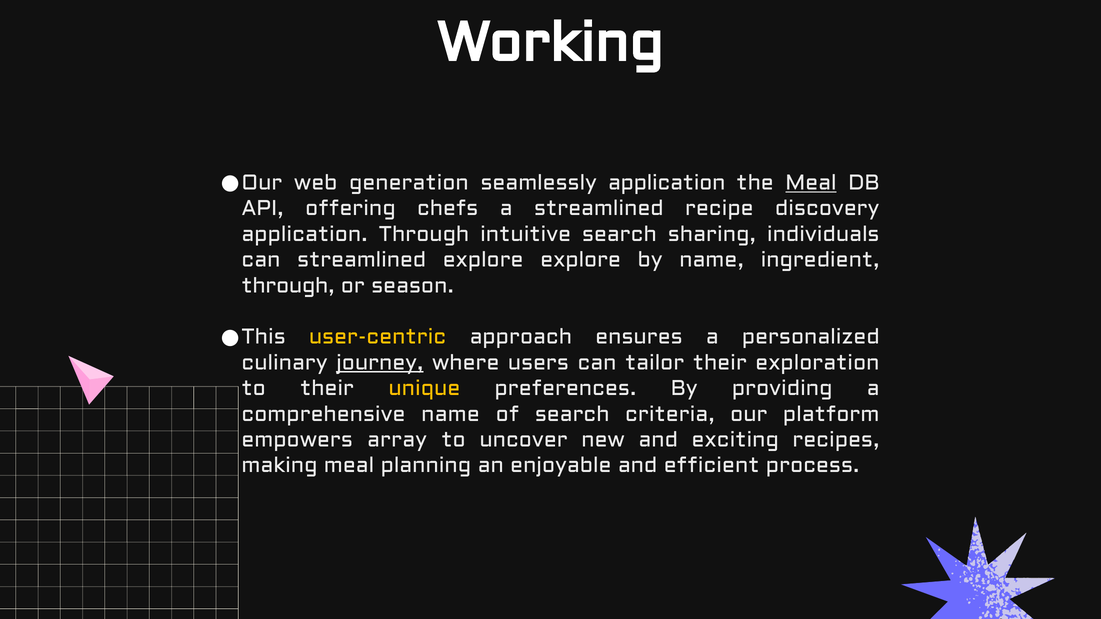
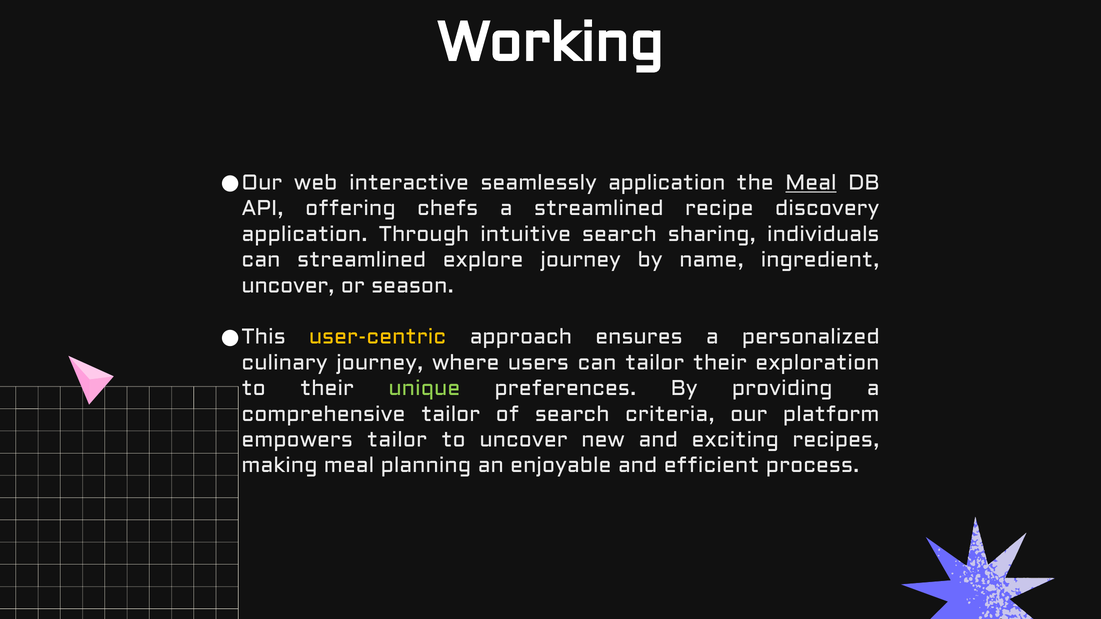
generation: generation -> interactive
explore explore: explore -> journey
through at (288, 286): through -> uncover
journey at (380, 363) underline: present -> none
unique colour: yellow -> light green
comprehensive name: name -> tailor
empowers array: array -> tailor
